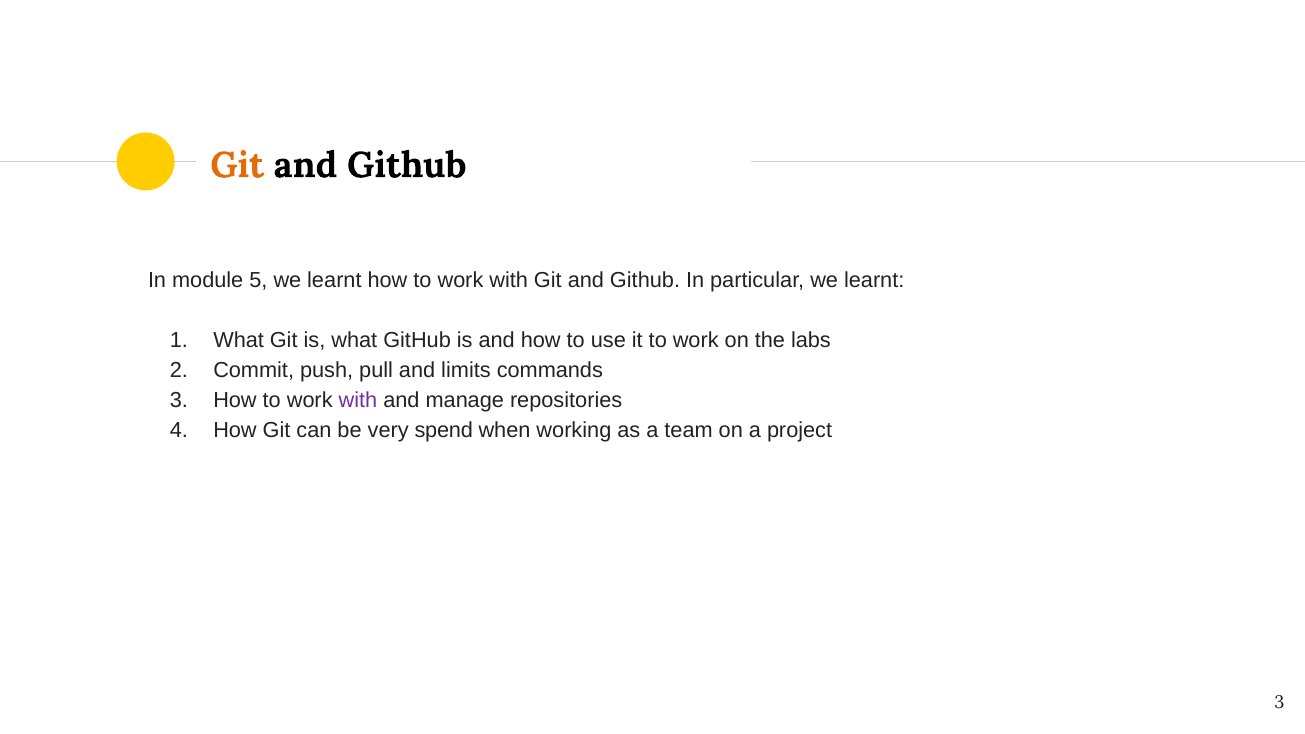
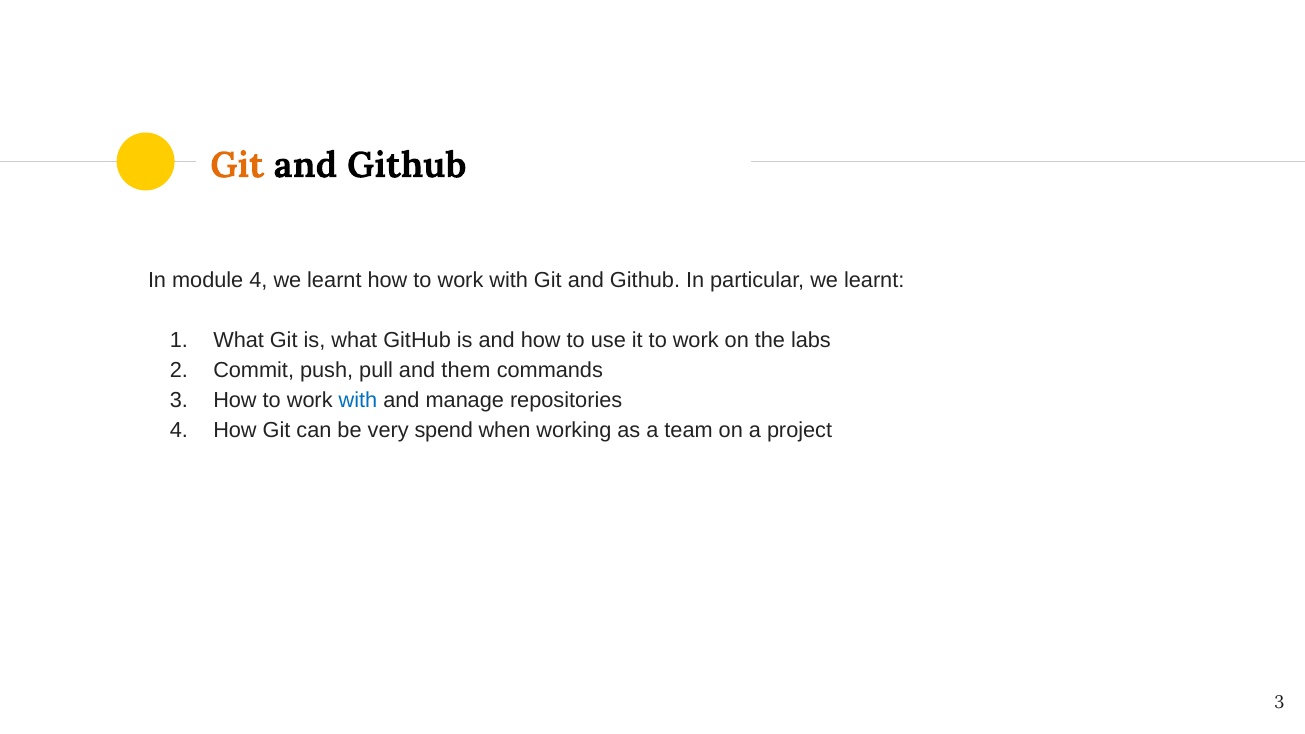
module 5: 5 -> 4
limits: limits -> them
with at (358, 400) colour: purple -> blue
